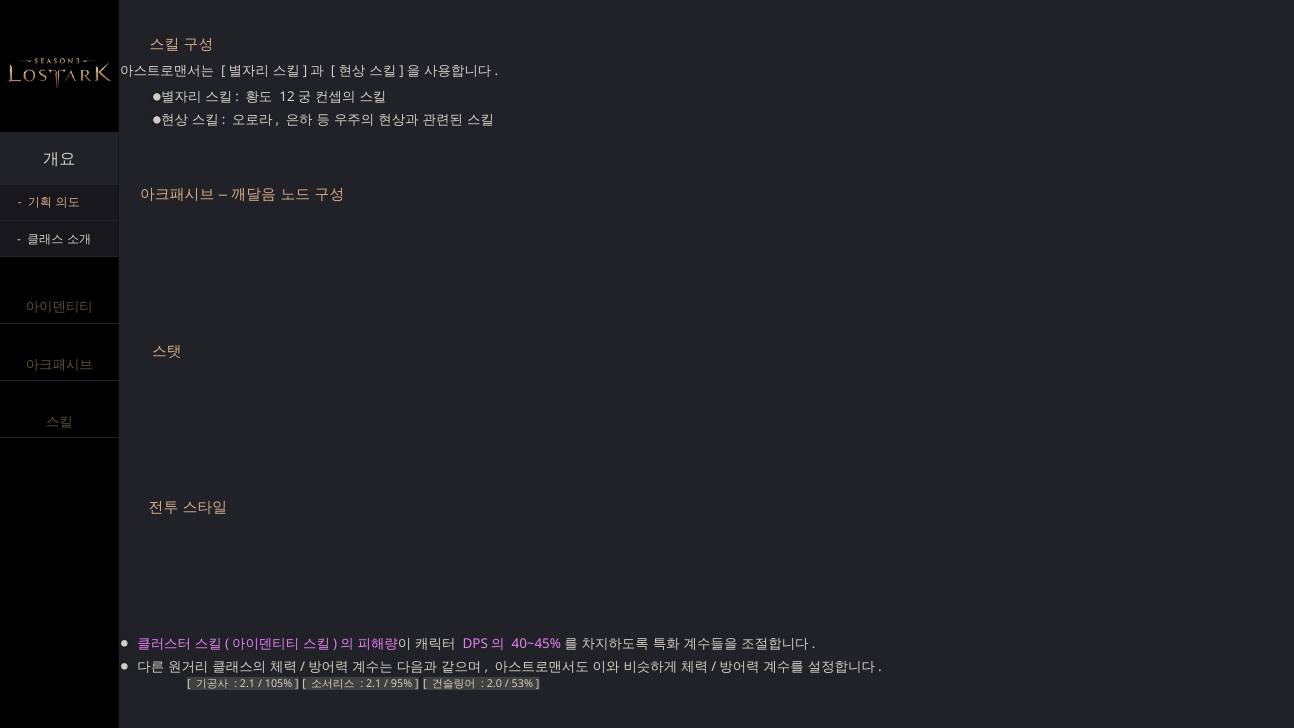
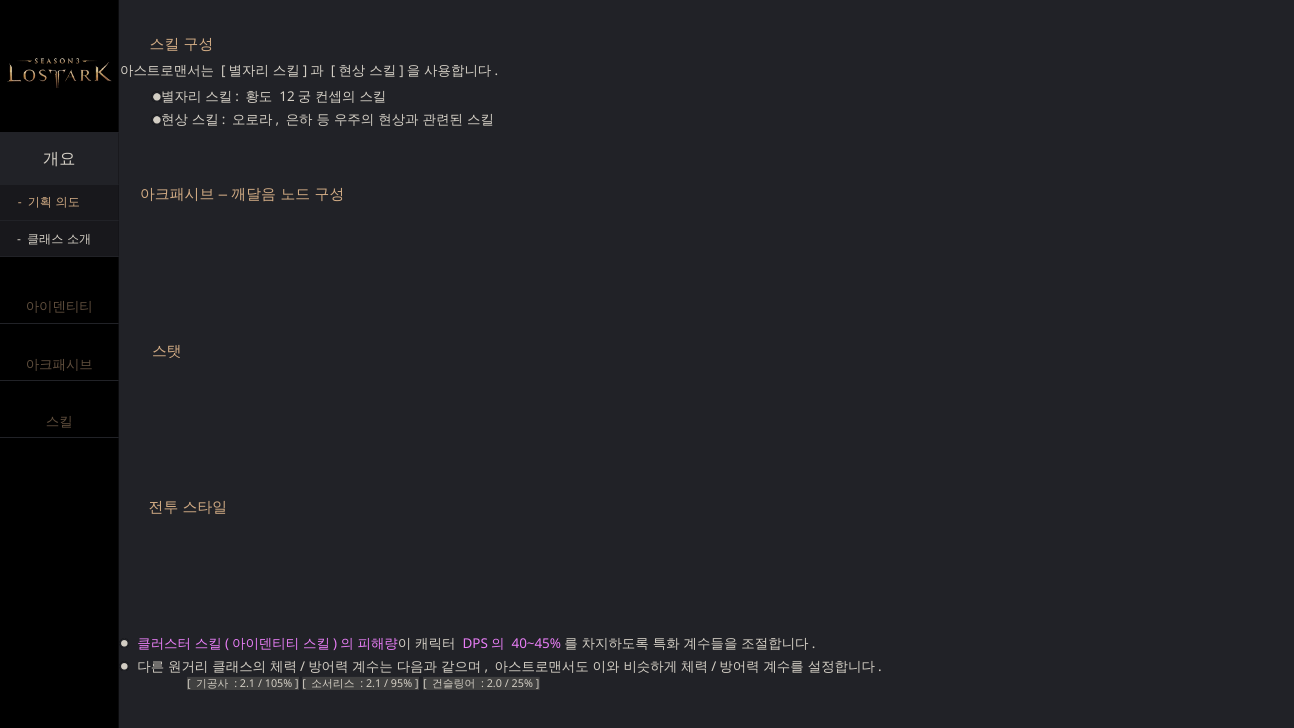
53%: 53% -> 25%
